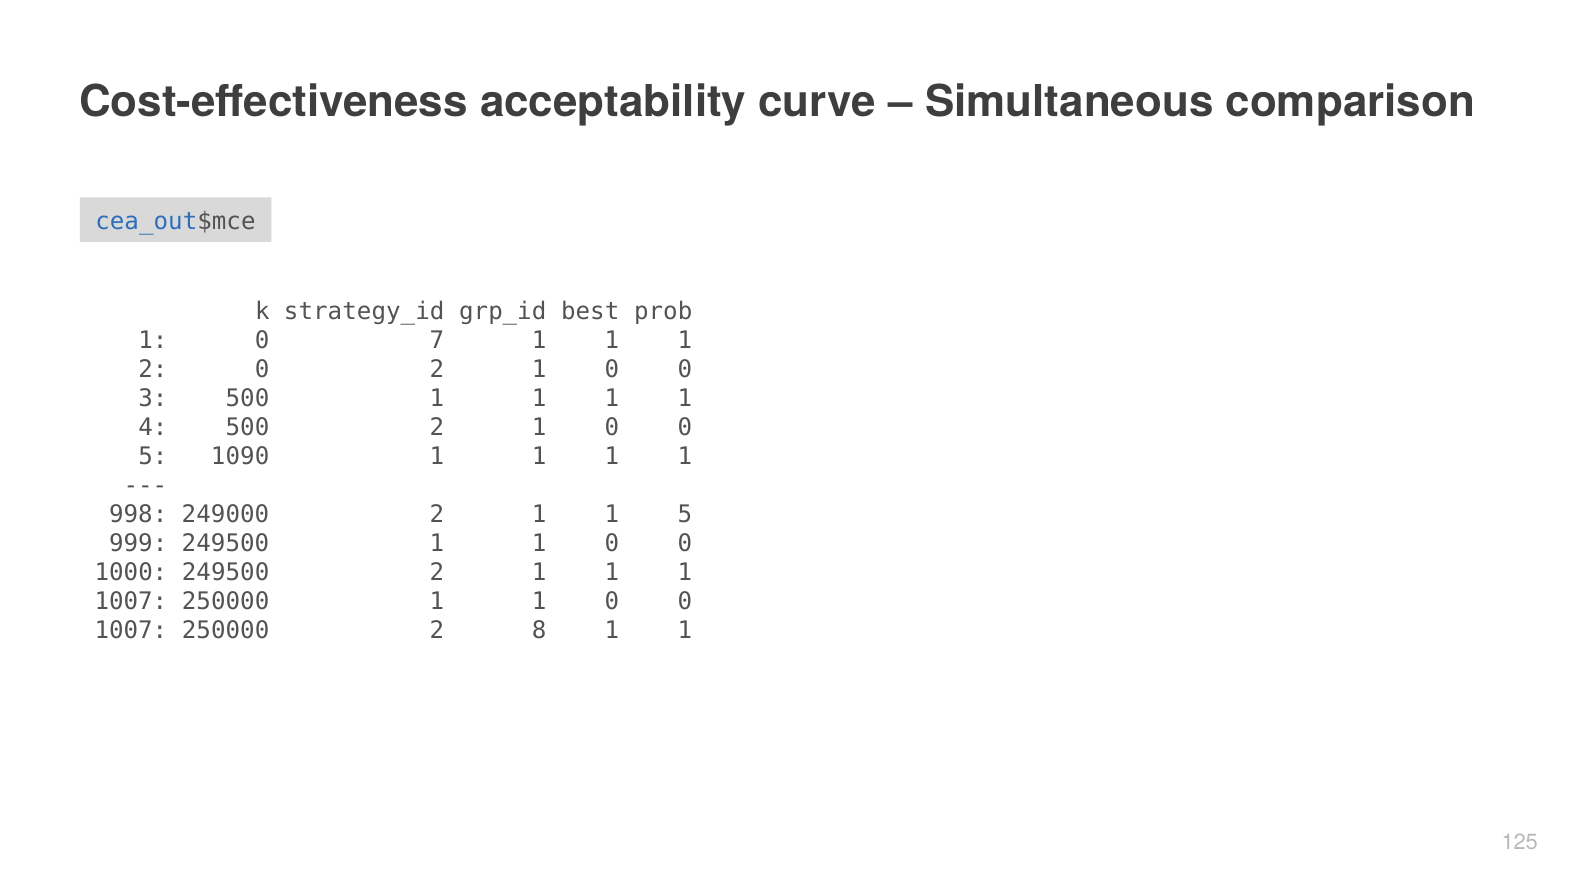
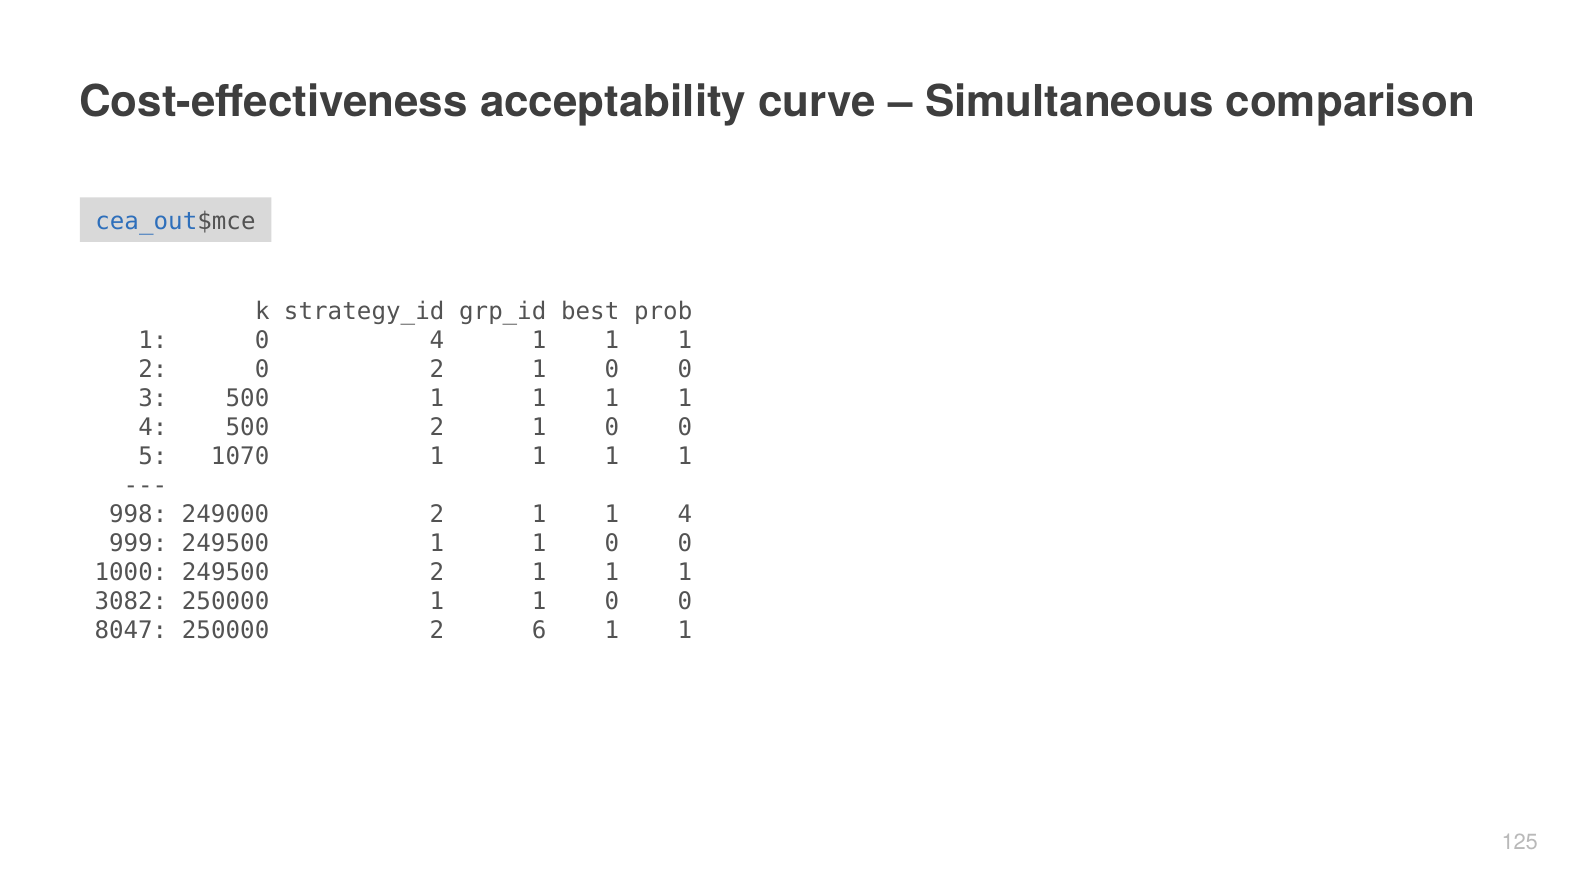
0 7: 7 -> 4
1090: 1090 -> 1070
2 1 1 5: 5 -> 4
1007 at (131, 602): 1007 -> 3082
1007 at (131, 631): 1007 -> 8047
8: 8 -> 6
